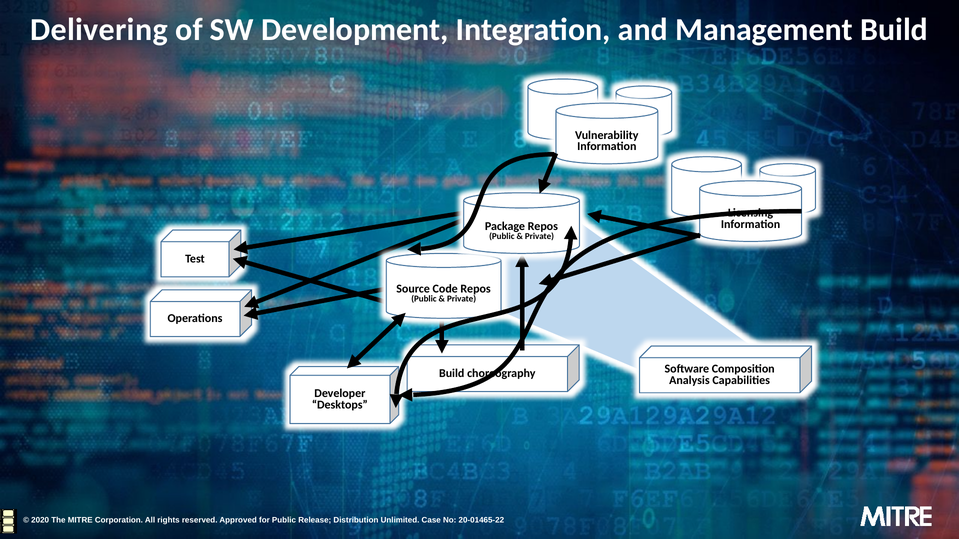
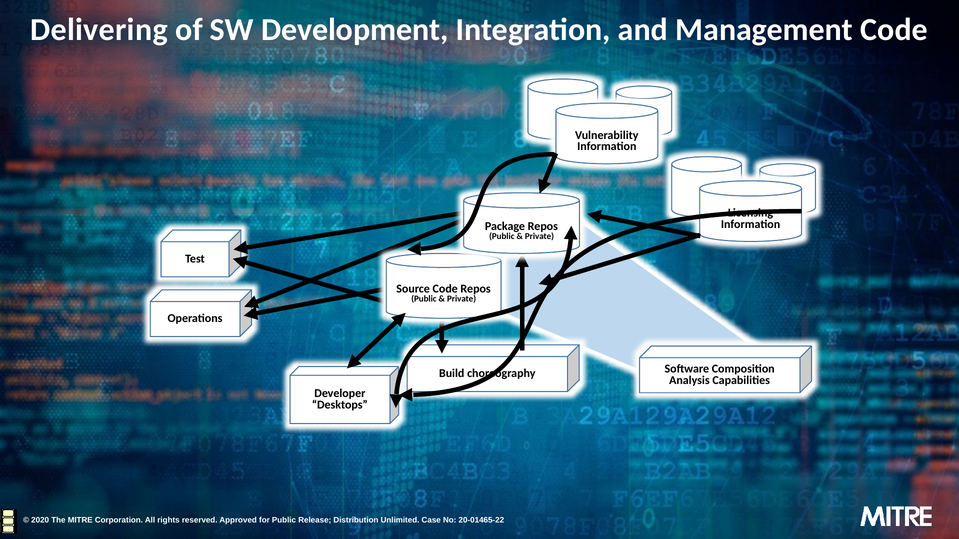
Management Build: Build -> Code
